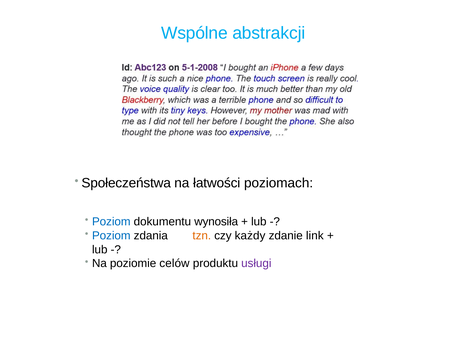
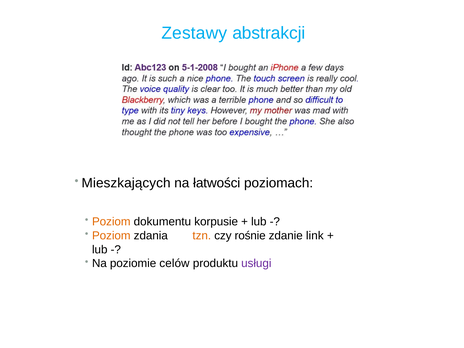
Wspólne: Wspólne -> Zestawy
Społeczeństwa: Społeczeństwa -> Mieszkających
Poziom at (111, 222) colour: blue -> orange
wynosiła: wynosiła -> korpusie
Poziom at (111, 236) colour: blue -> orange
każdy: każdy -> rośnie
